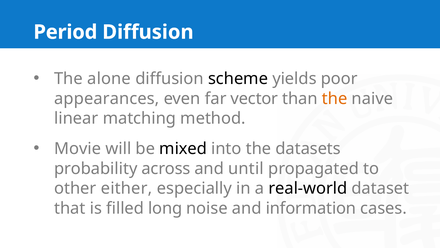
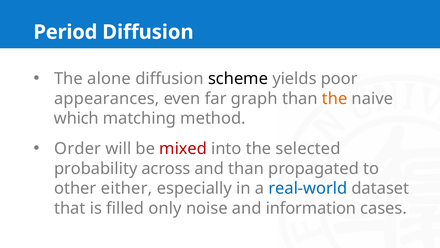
vector: vector -> graph
linear: linear -> which
Movie: Movie -> Order
mixed colour: black -> red
datasets: datasets -> selected
and until: until -> than
real-world colour: black -> blue
long: long -> only
